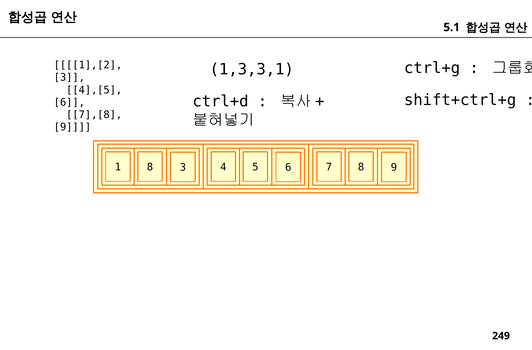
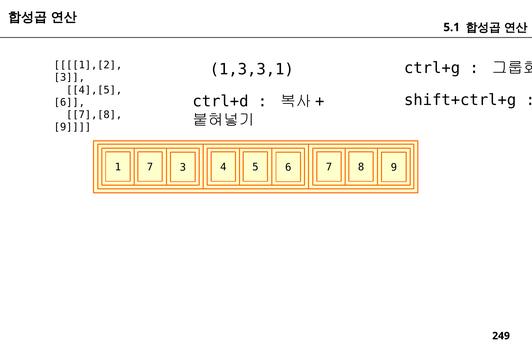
1 8: 8 -> 7
